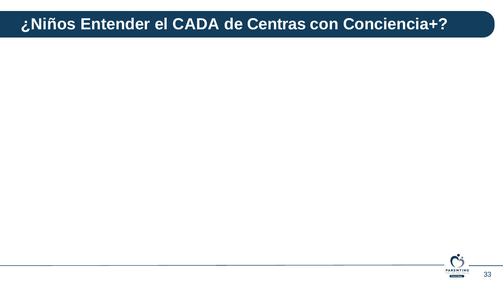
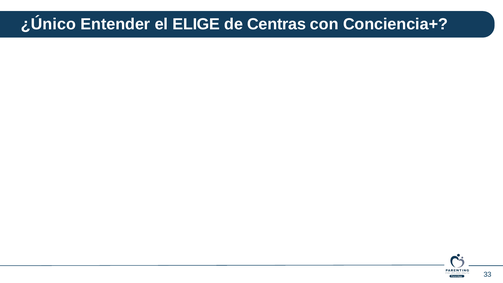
¿Niños: ¿Niños -> ¿Único
CADA: CADA -> ELIGE
